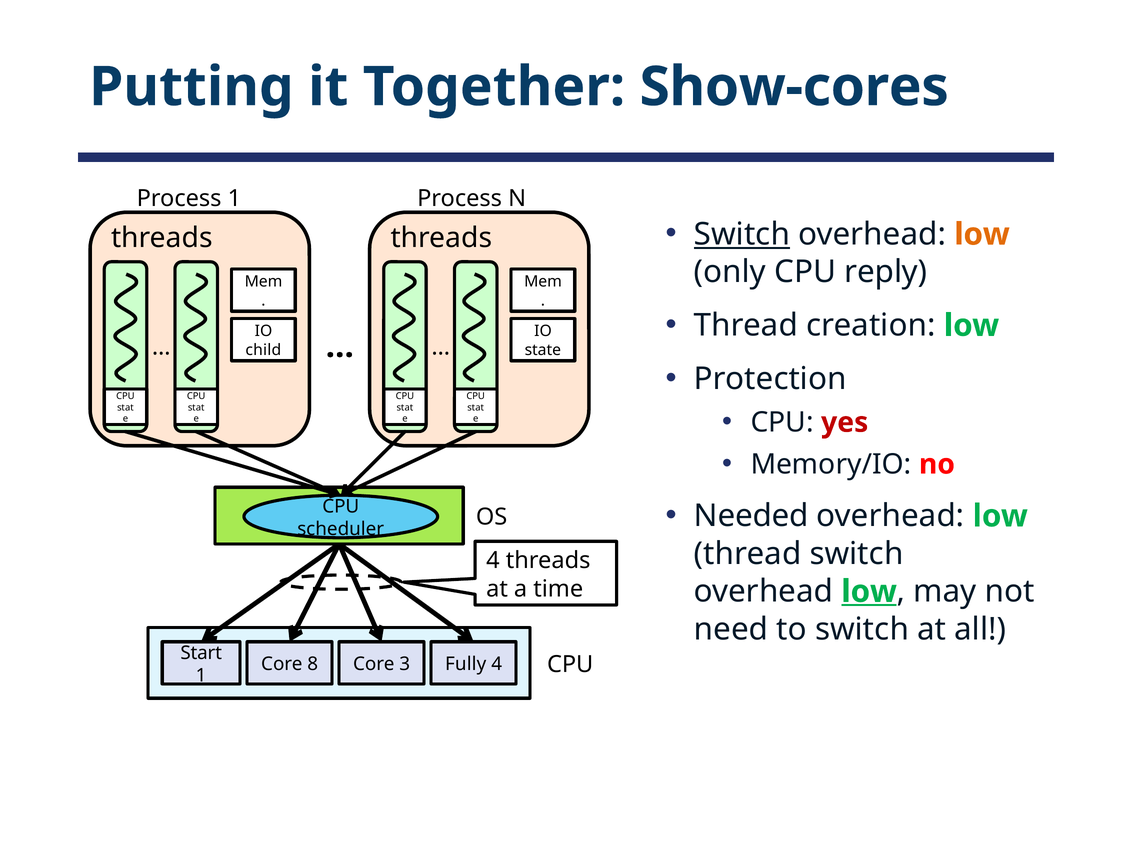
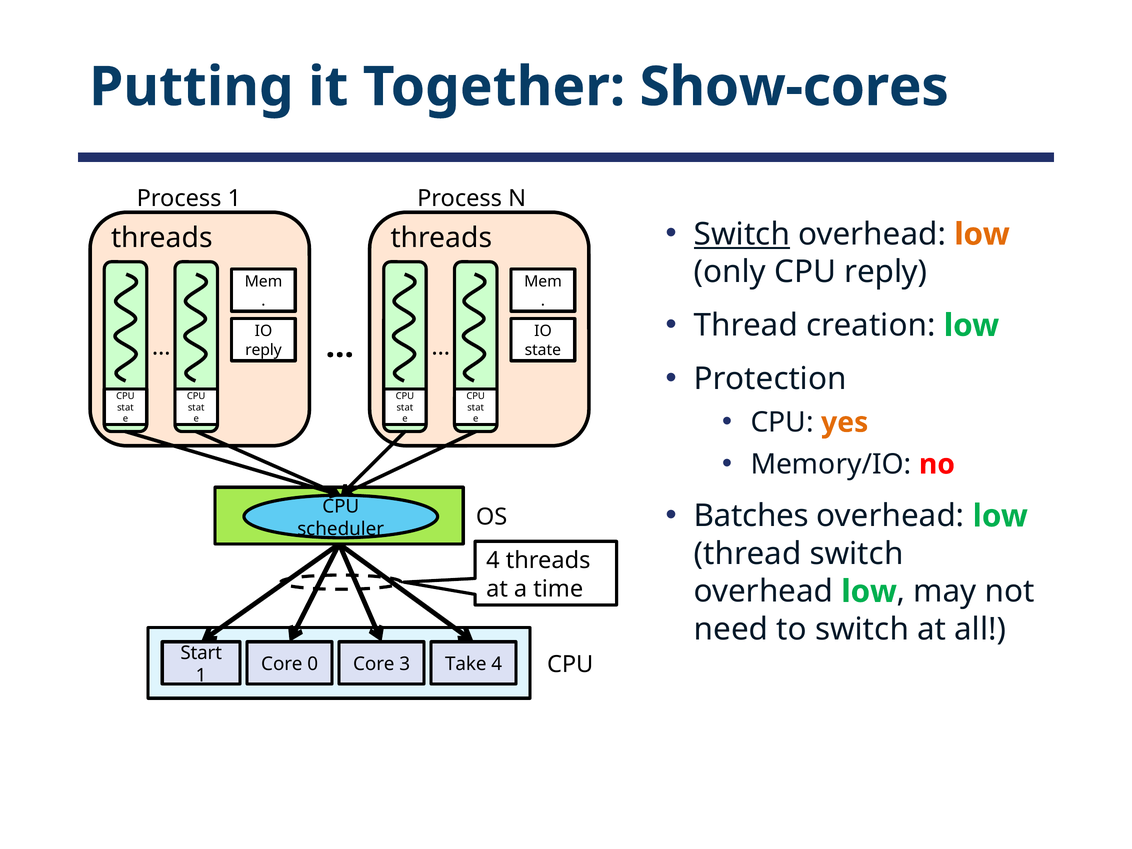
child at (263, 350): child -> reply
yes colour: red -> orange
Needed: Needed -> Batches
low at (869, 592) underline: present -> none
8: 8 -> 0
Fully: Fully -> Take
